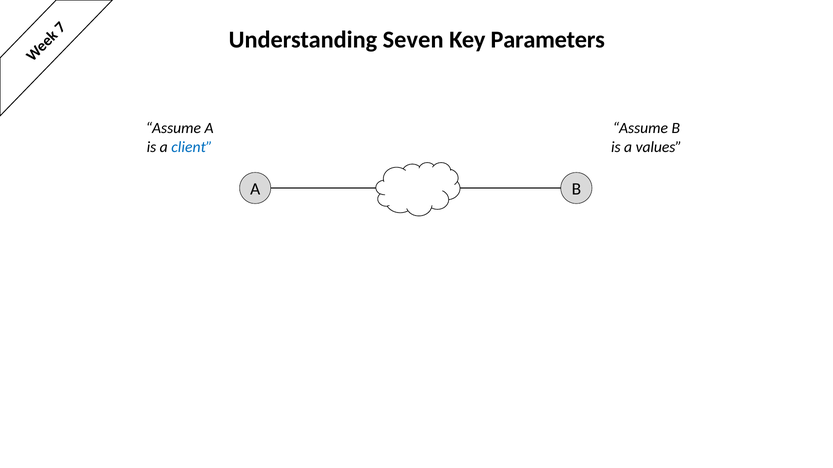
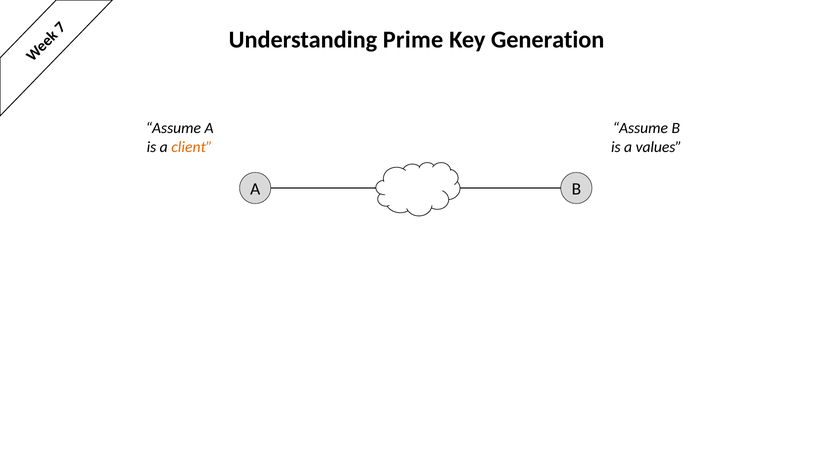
Seven: Seven -> Prime
Parameters: Parameters -> Generation
client colour: blue -> orange
